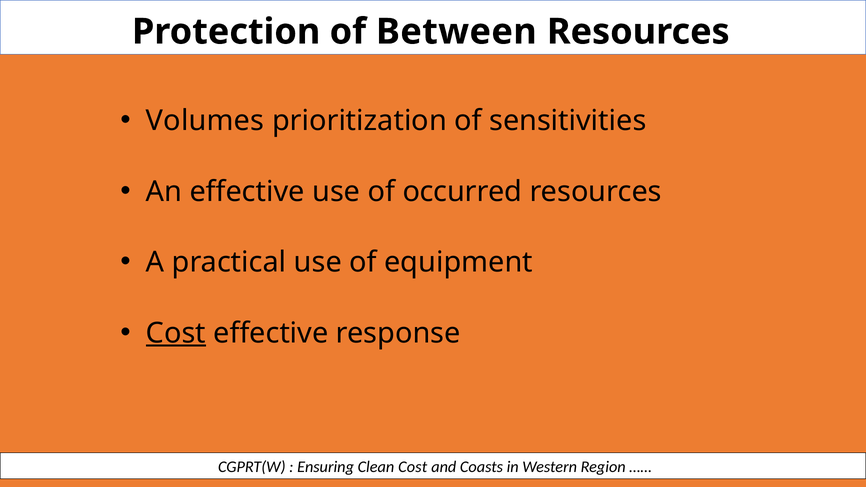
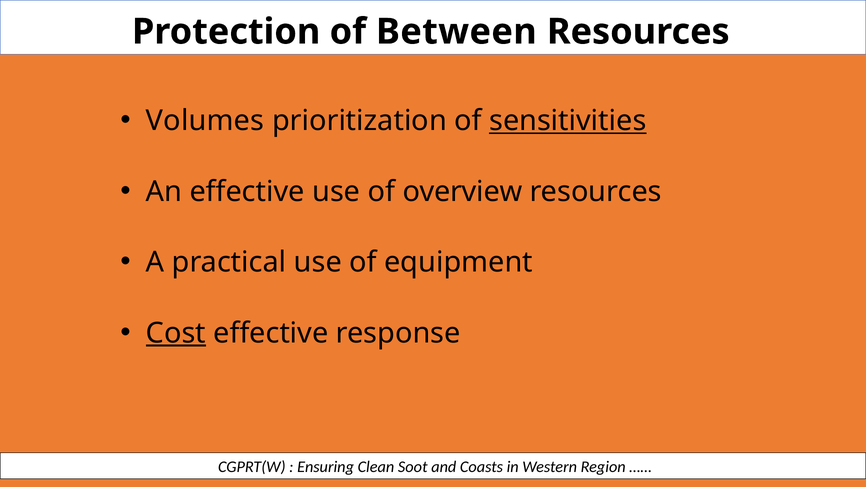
sensitivities underline: none -> present
occurred: occurred -> overview
Clean Cost: Cost -> Soot
